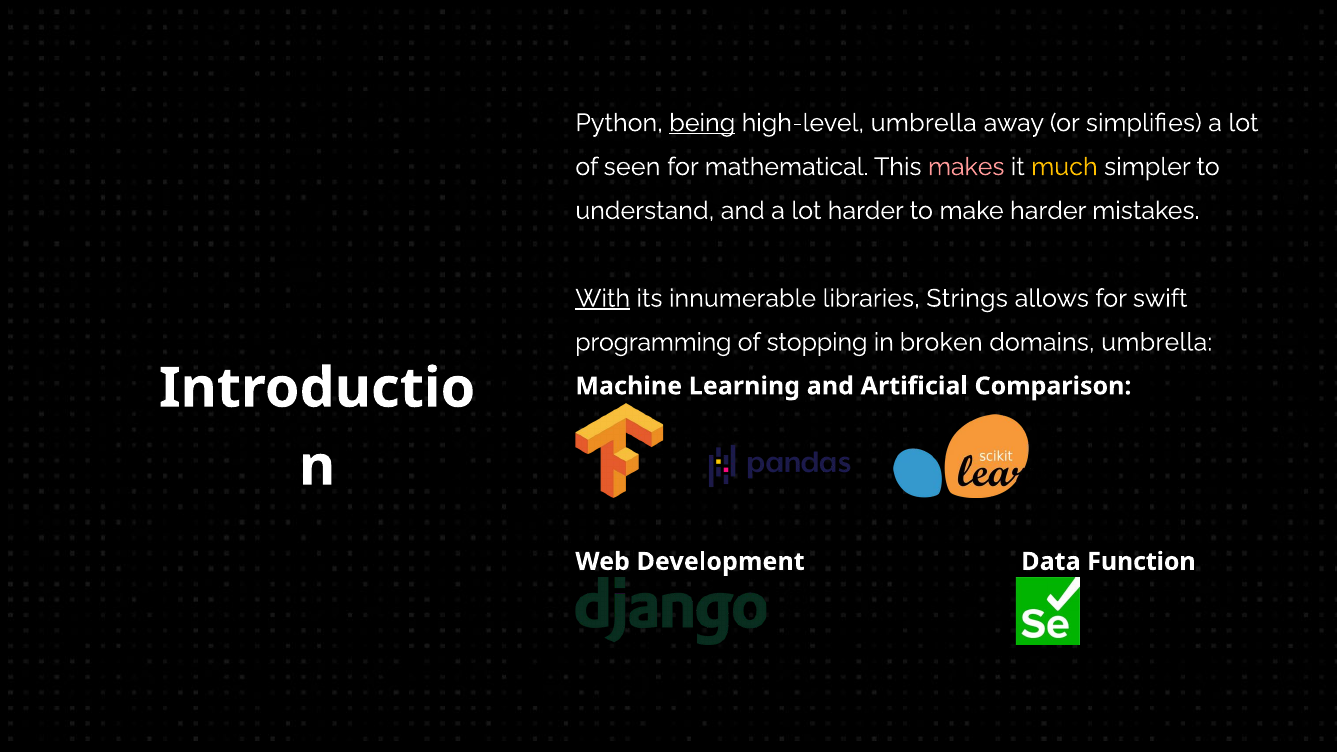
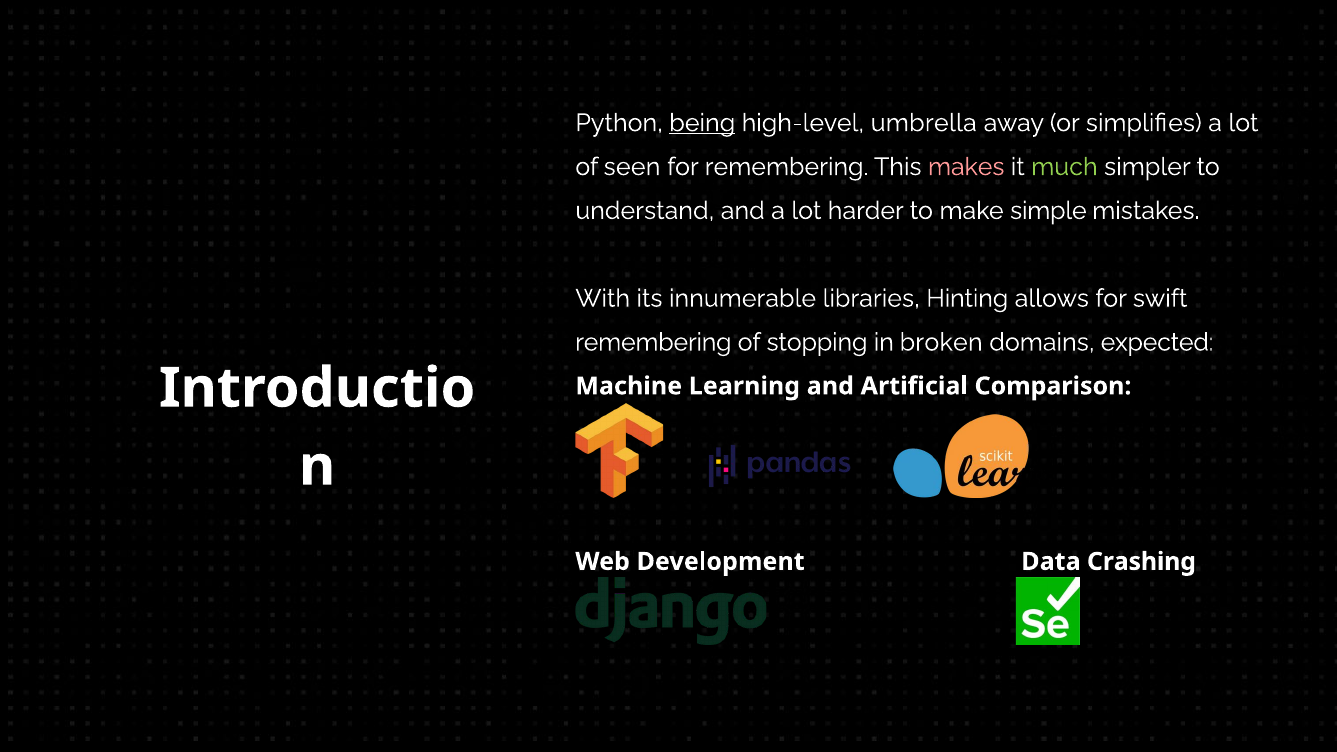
for mathematical: mathematical -> remembering
much colour: yellow -> light green
make harder: harder -> simple
With underline: present -> none
Strings: Strings -> Hinting
programming at (653, 342): programming -> remembering
domains umbrella: umbrella -> expected
Function: Function -> Crashing
